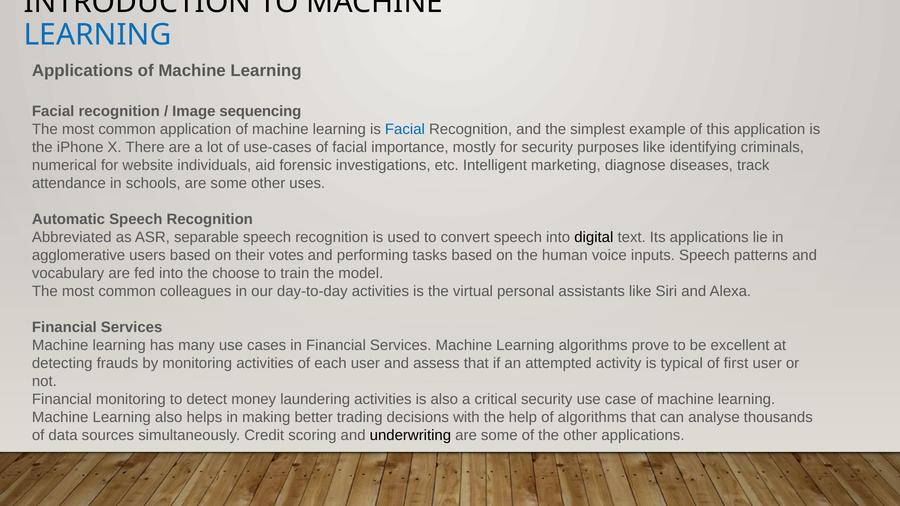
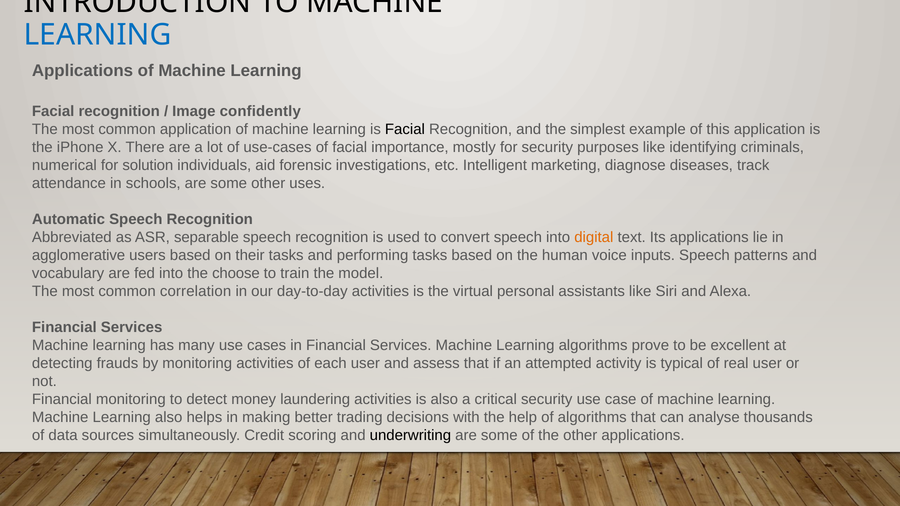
sequencing: sequencing -> confidently
Facial at (405, 130) colour: blue -> black
website: website -> solution
digital colour: black -> orange
their votes: votes -> tasks
colleagues: colleagues -> correlation
first: first -> real
